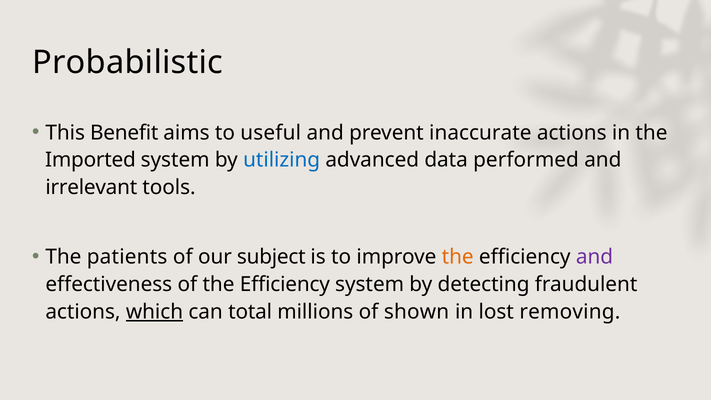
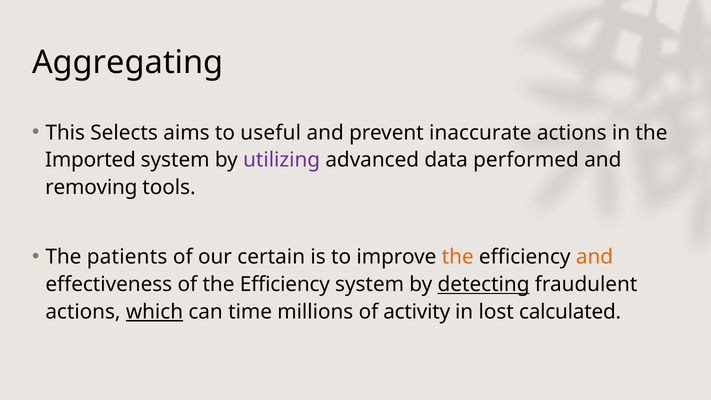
Probabilistic: Probabilistic -> Aggregating
Benefit: Benefit -> Selects
utilizing colour: blue -> purple
irrelevant: irrelevant -> removing
subject: subject -> certain
and at (594, 257) colour: purple -> orange
detecting underline: none -> present
total: total -> time
shown: shown -> activity
removing: removing -> calculated
